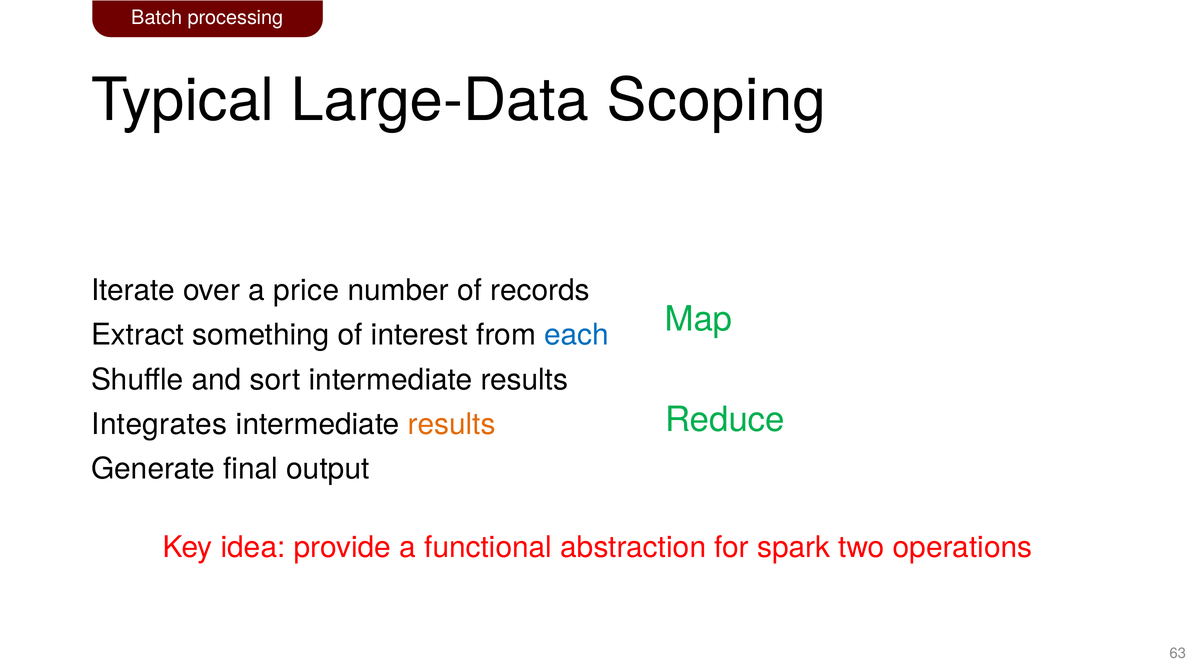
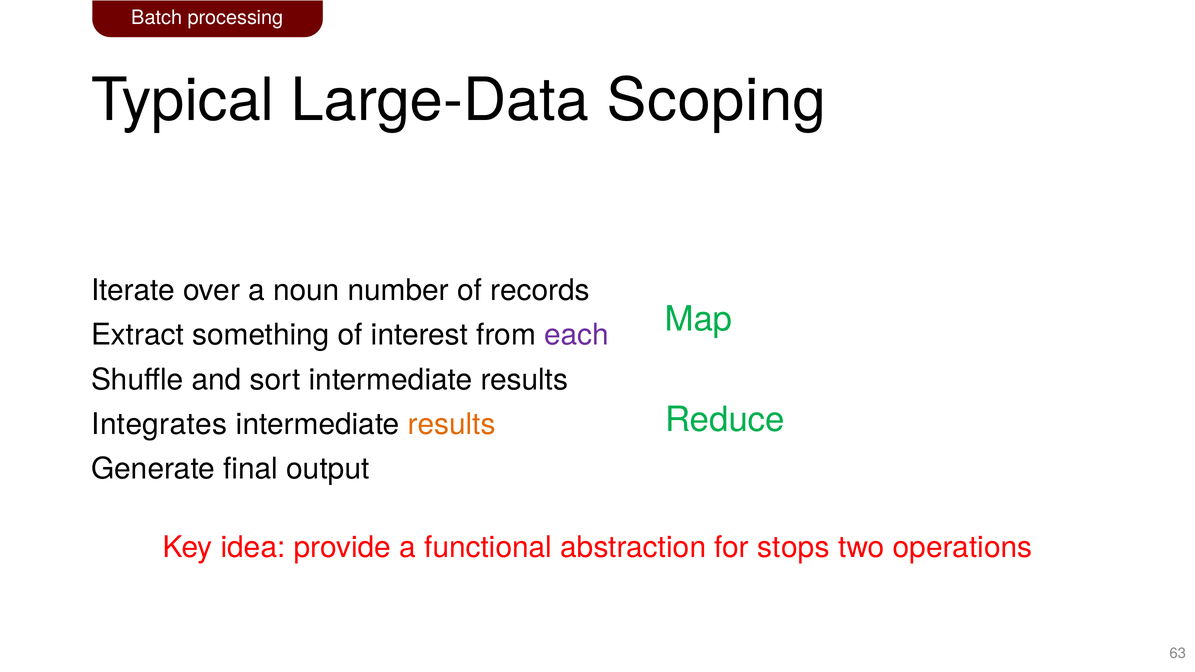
price: price -> noun
each colour: blue -> purple
spark: spark -> stops
